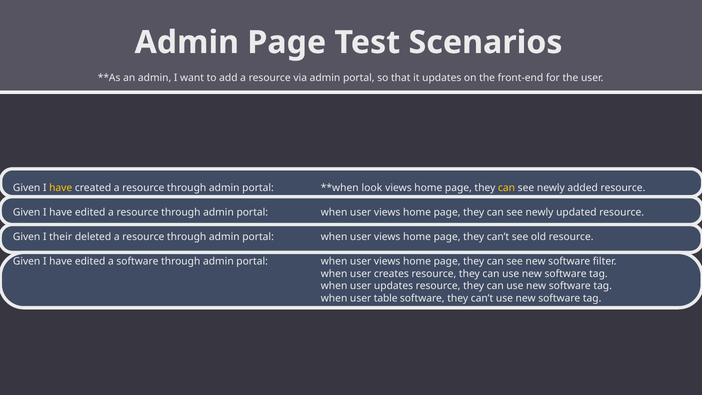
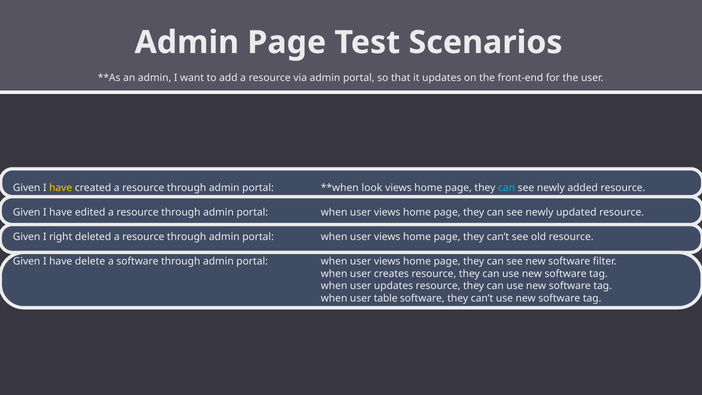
can at (507, 188) colour: yellow -> light blue
their: their -> right
edited at (90, 261): edited -> delete
